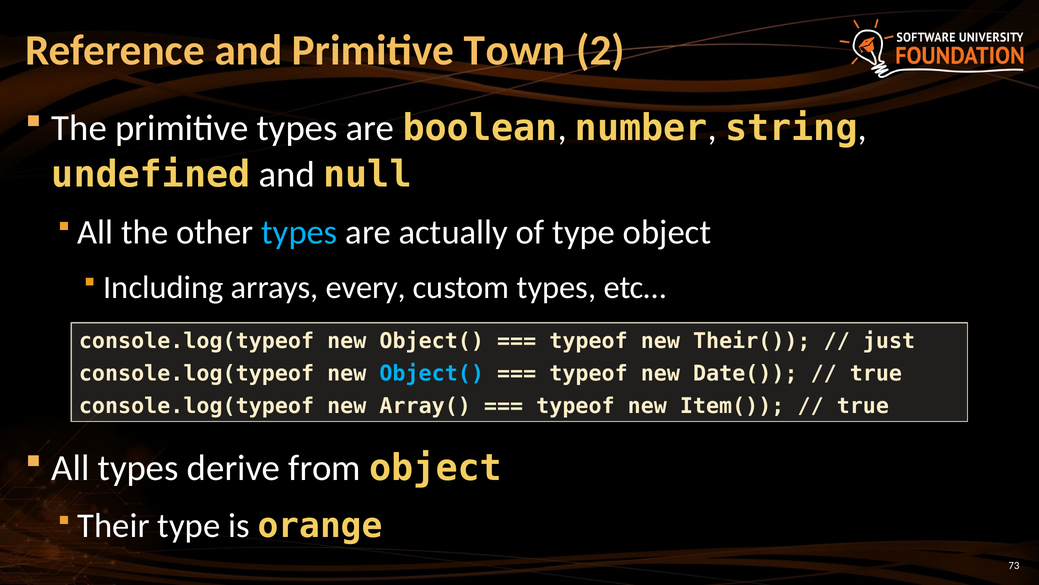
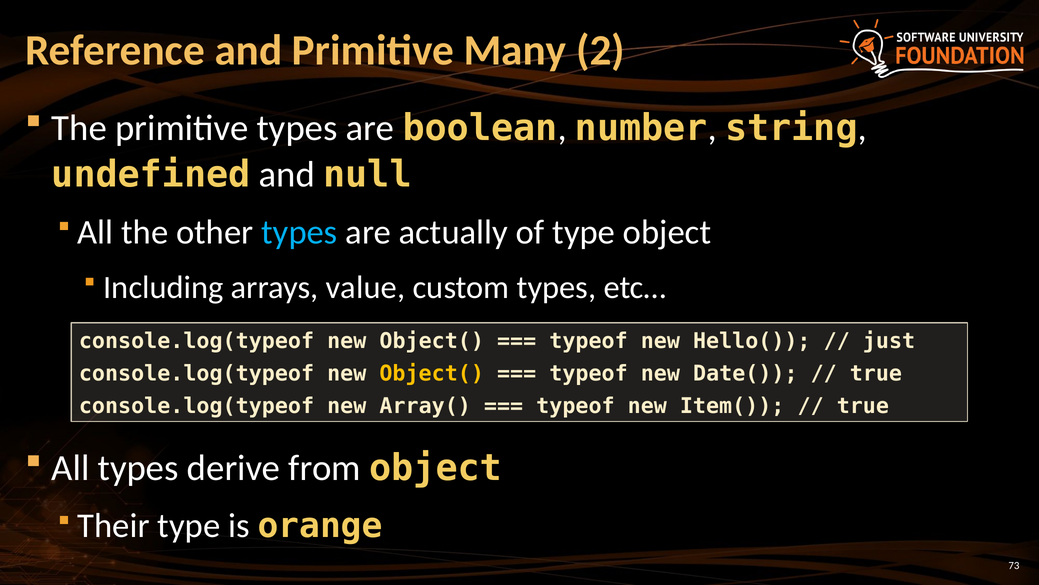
Town: Town -> Many
every: every -> value
Their(: Their( -> Hello(
Object( at (432, 373) colour: light blue -> yellow
